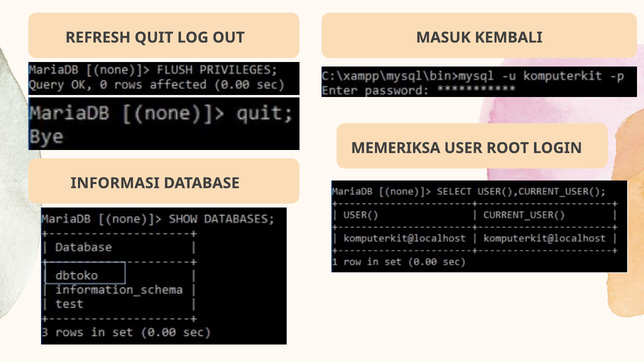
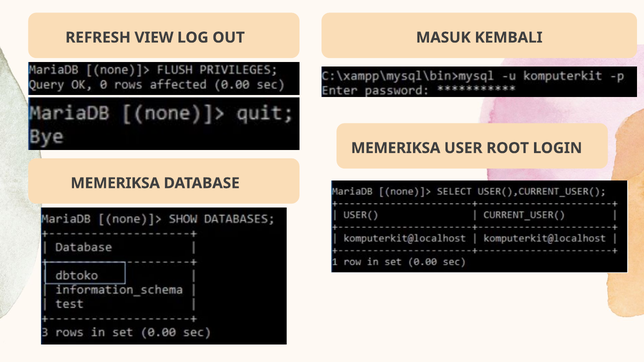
QUIT: QUIT -> VIEW
INFORMASI at (115, 183): INFORMASI -> MEMERIKSA
